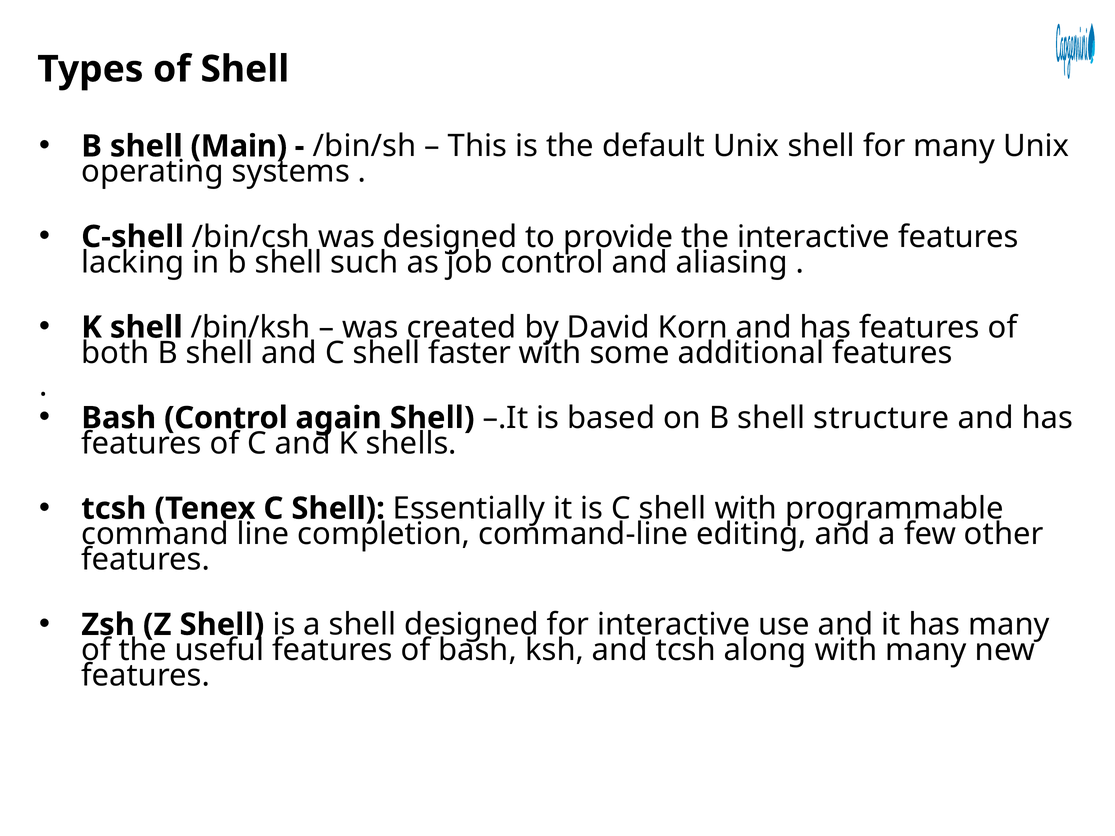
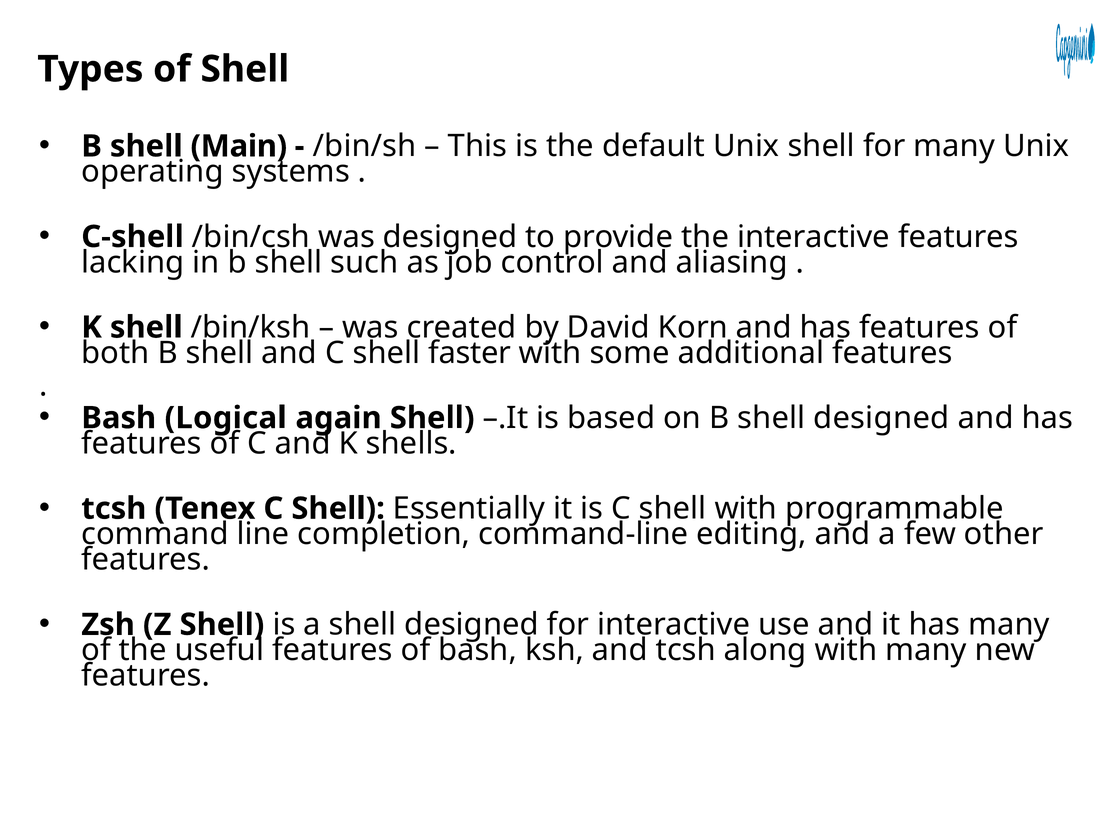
Bash Control: Control -> Logical
B shell structure: structure -> designed
